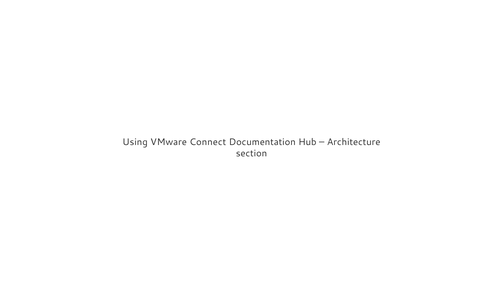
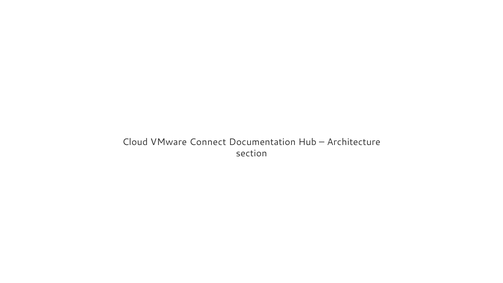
Using: Using -> Cloud
